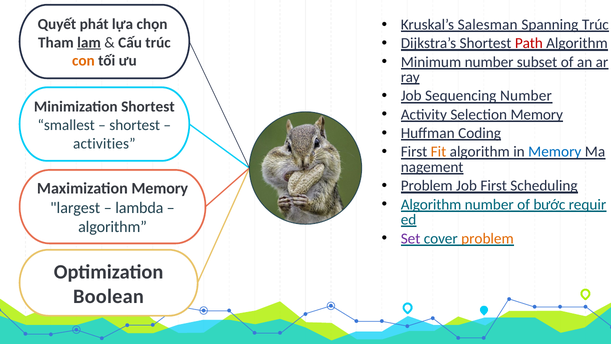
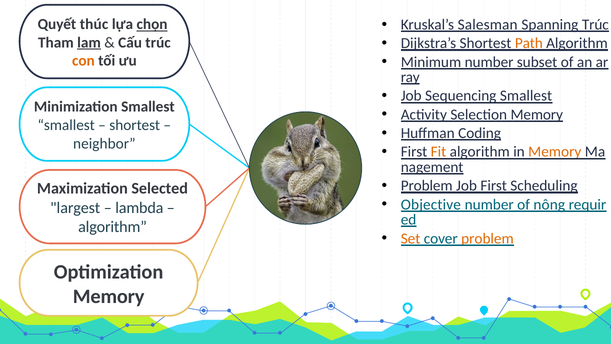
phát: phát -> thúc
chọn underline: none -> present
Path colour: red -> orange
Sequencing Number: Number -> Smallest
Minimization Shortest: Shortest -> Smallest
activities: activities -> neighbor
Memory at (555, 152) colour: blue -> orange
Maximization Memory: Memory -> Selected
Algorithm at (431, 204): Algorithm -> Objective
bước: bước -> nông
Set colour: purple -> orange
Boolean at (108, 296): Boolean -> Memory
